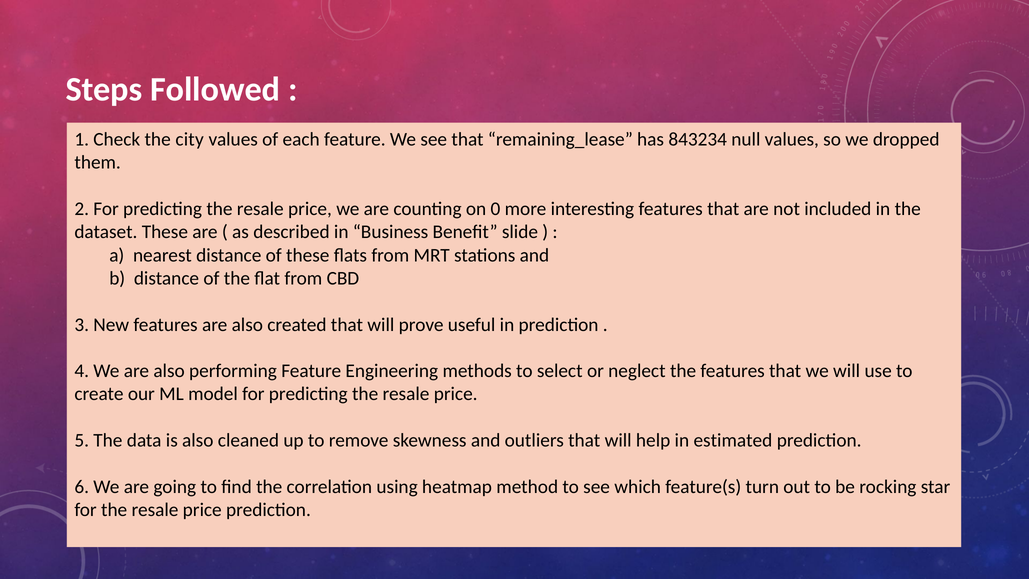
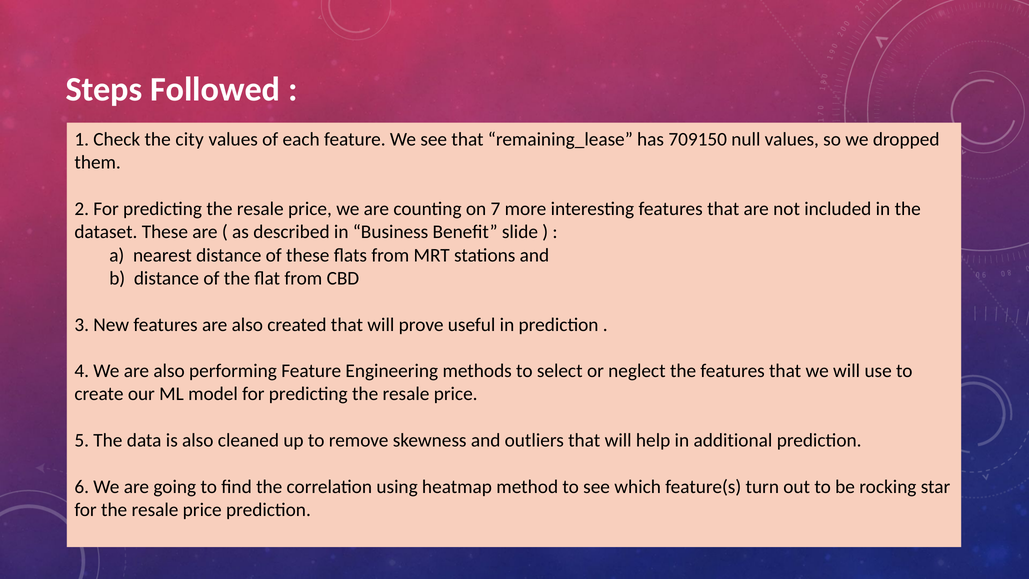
843234: 843234 -> 709150
0: 0 -> 7
estimated: estimated -> additional
